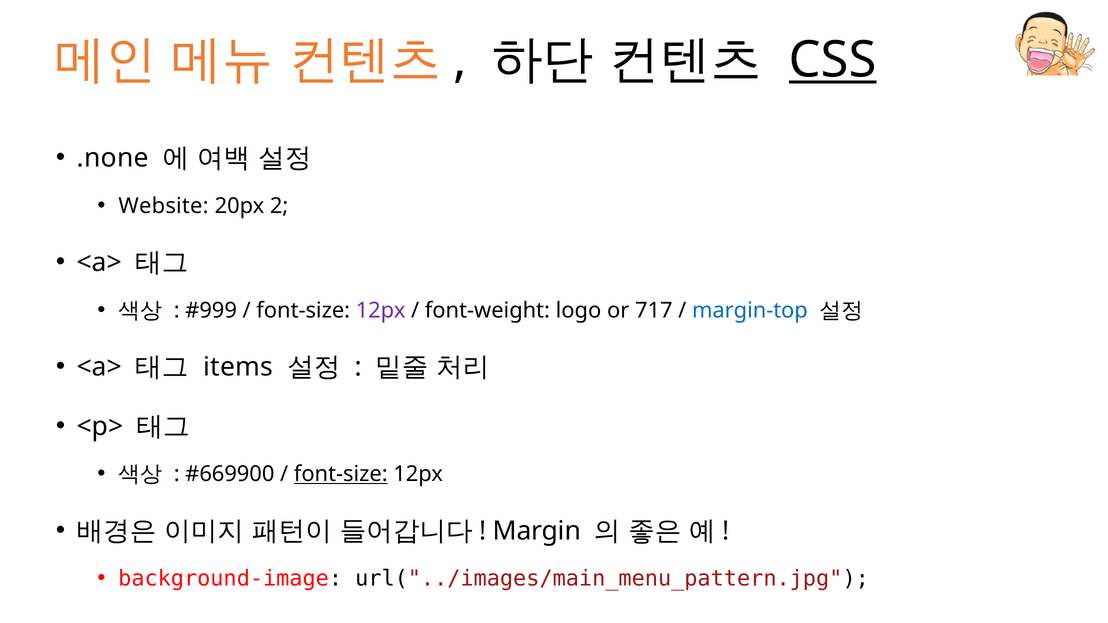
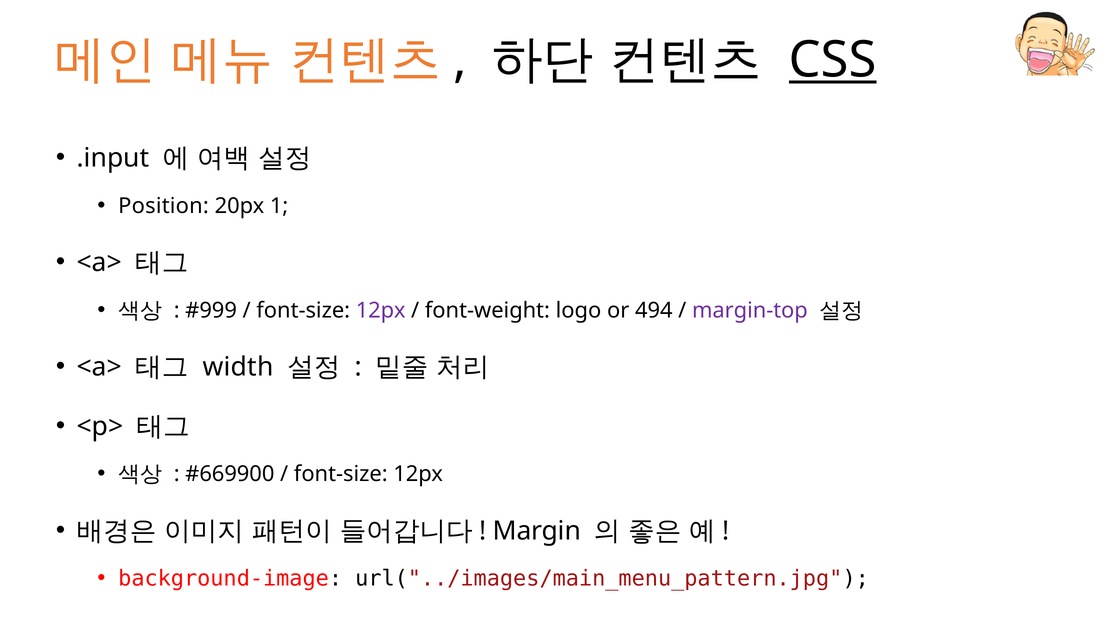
.none: .none -> .input
Website: Website -> Position
2: 2 -> 1
717: 717 -> 494
margin-top colour: blue -> purple
items: items -> width
font-size at (341, 474) underline: present -> none
